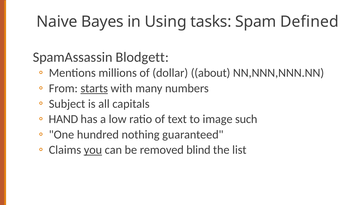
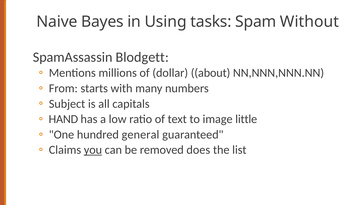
Defined: Defined -> Without
starts underline: present -> none
such: such -> little
nothing: nothing -> general
blind: blind -> does
